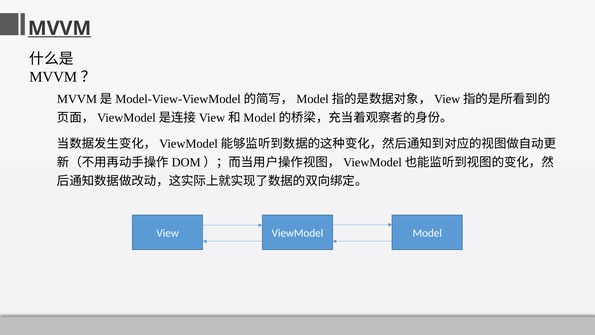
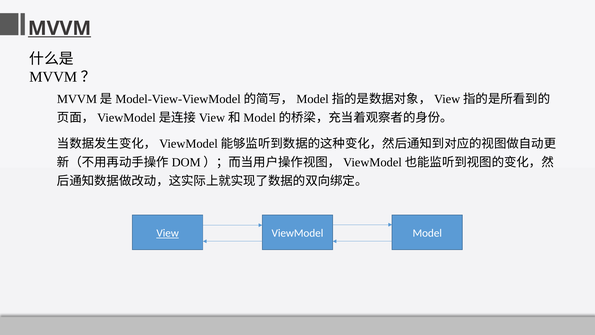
View underline: none -> present
